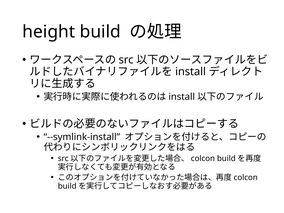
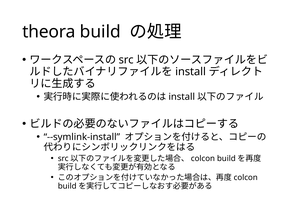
height: height -> theora
